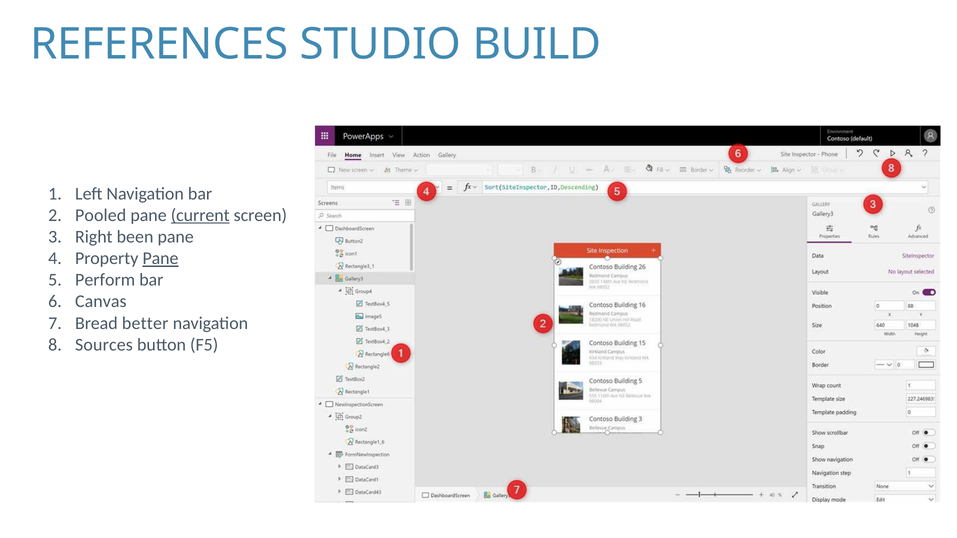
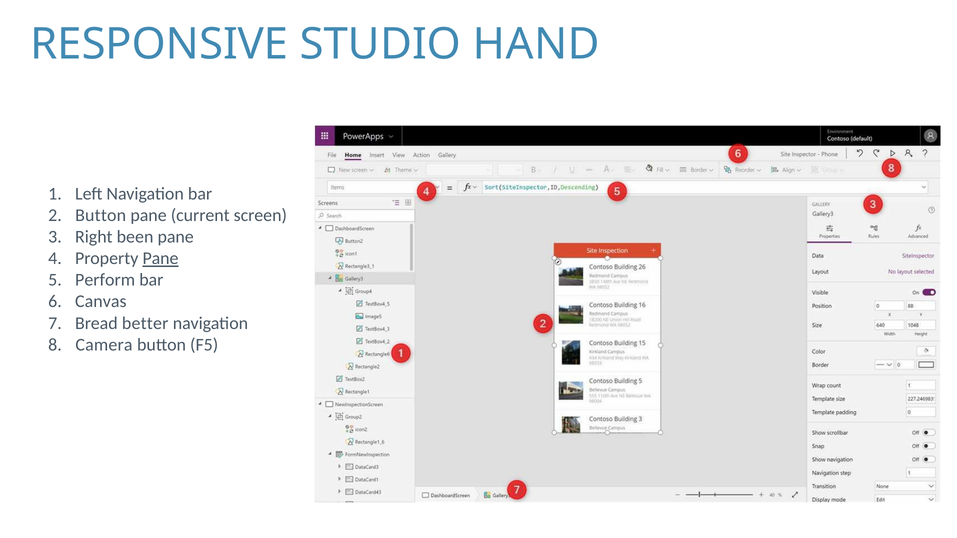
REFERENCES: REFERENCES -> RESPONSIVE
BUILD: BUILD -> HAND
Pooled at (101, 216): Pooled -> Button
current underline: present -> none
Sources: Sources -> Camera
